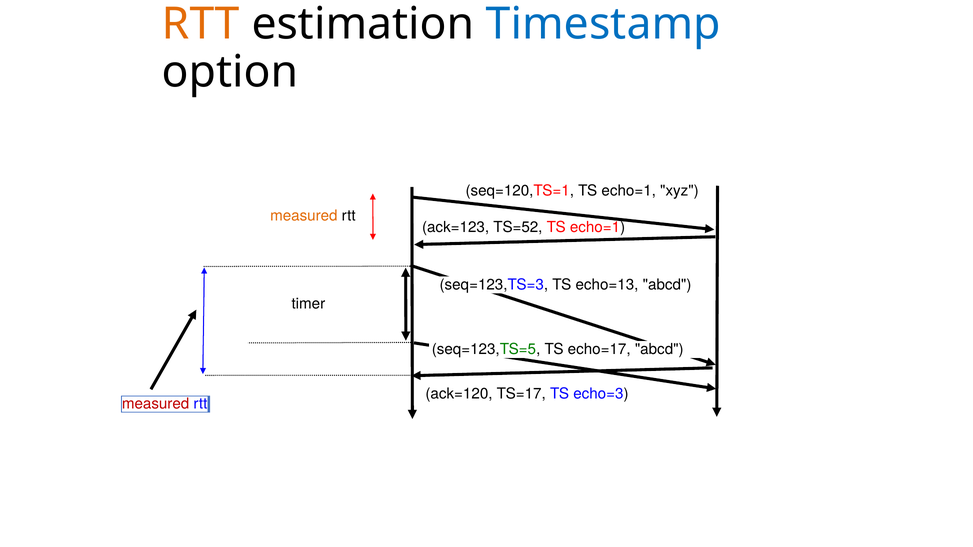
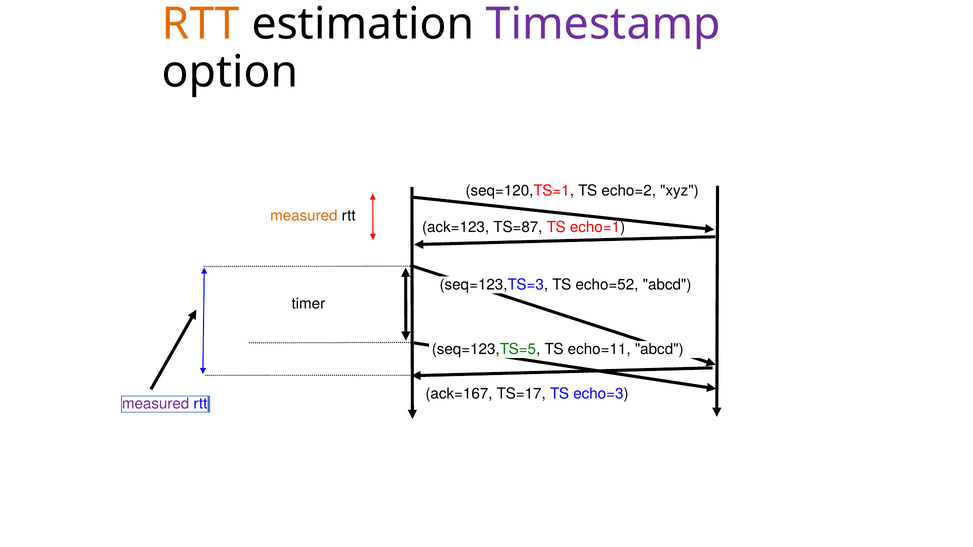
Timestamp colour: blue -> purple
seq=120,TS=1 TS echo=1: echo=1 -> echo=2
TS=52: TS=52 -> TS=87
echo=13: echo=13 -> echo=52
echo=17: echo=17 -> echo=11
ack=120: ack=120 -> ack=167
measured at (156, 404) colour: red -> purple
